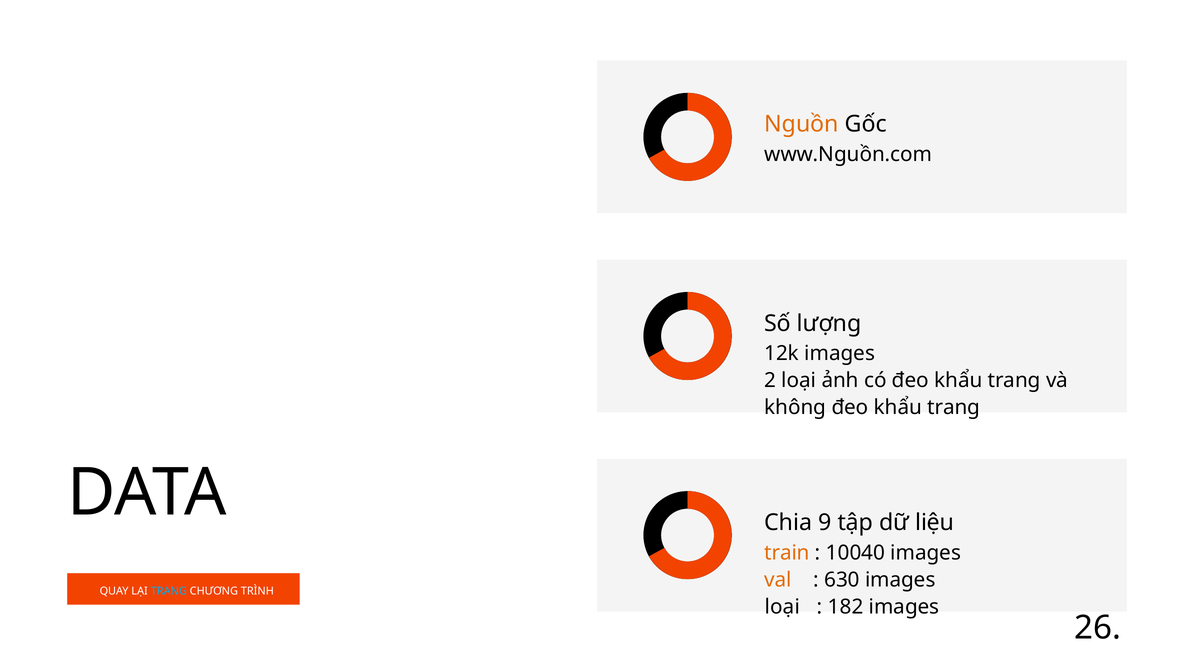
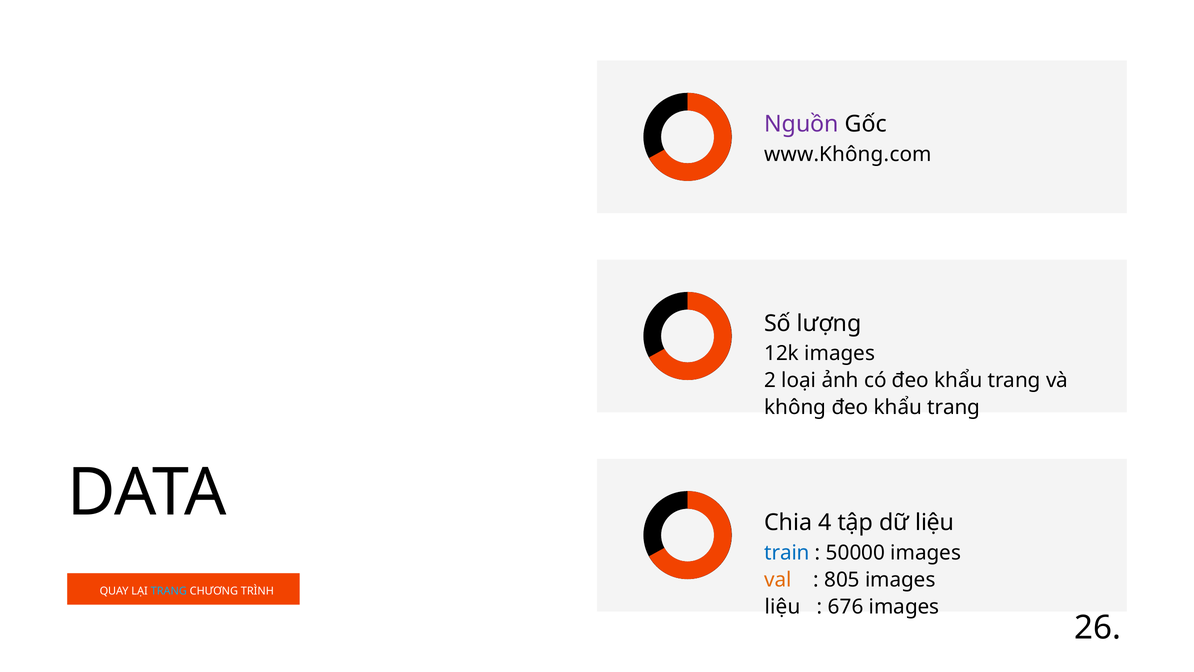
Nguồn colour: orange -> purple
www.Nguồn.com: www.Nguồn.com -> www.Không.com
9: 9 -> 4
train colour: orange -> blue
10040: 10040 -> 50000
630: 630 -> 805
loại at (782, 606): loại -> liệu
182: 182 -> 676
